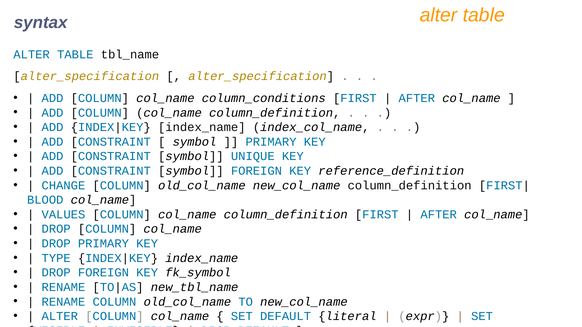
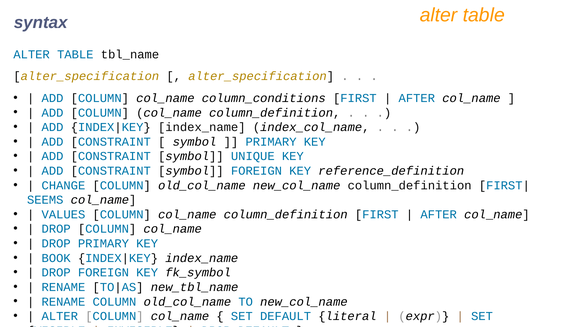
BLOOD: BLOOD -> SEEMS
TYPE: TYPE -> BOOK
